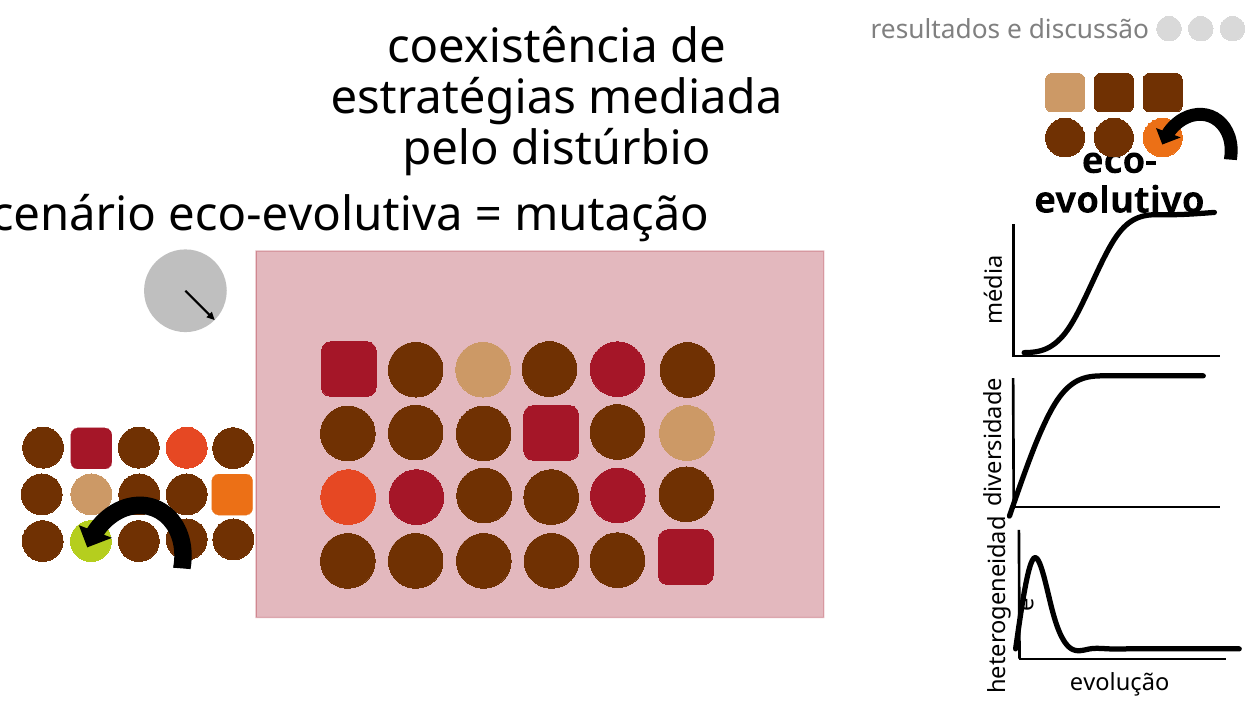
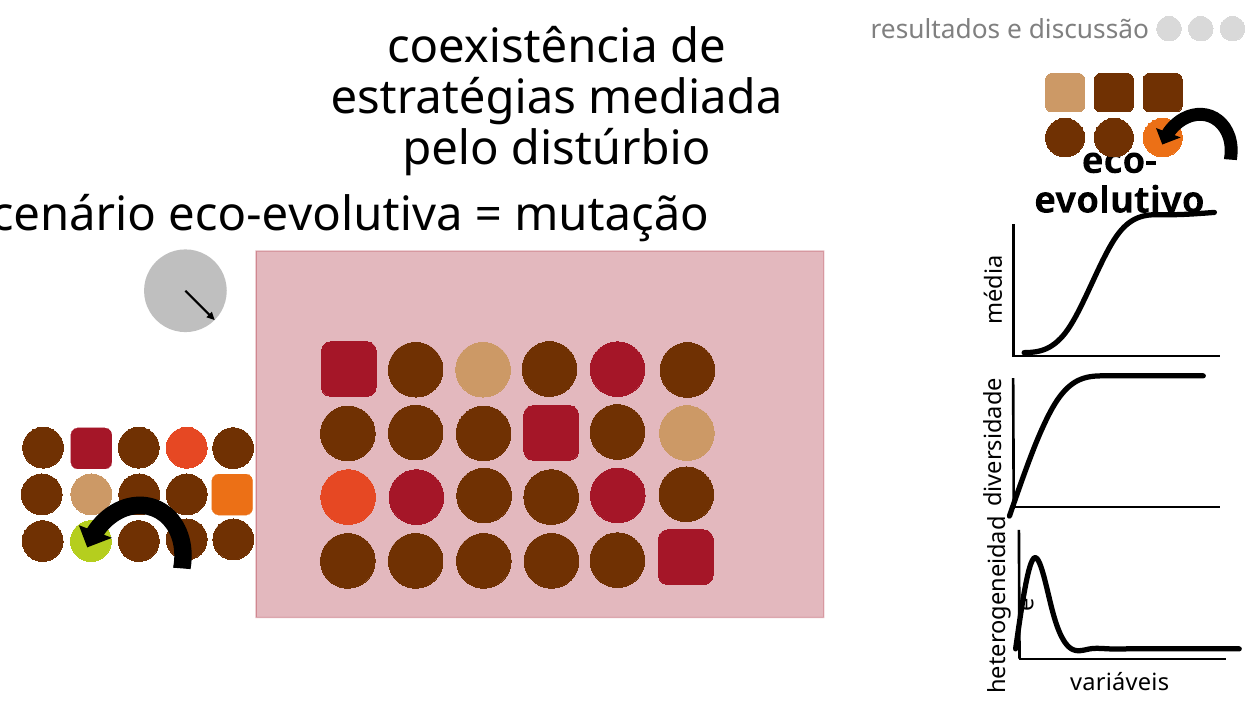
evolução: evolução -> variáveis
